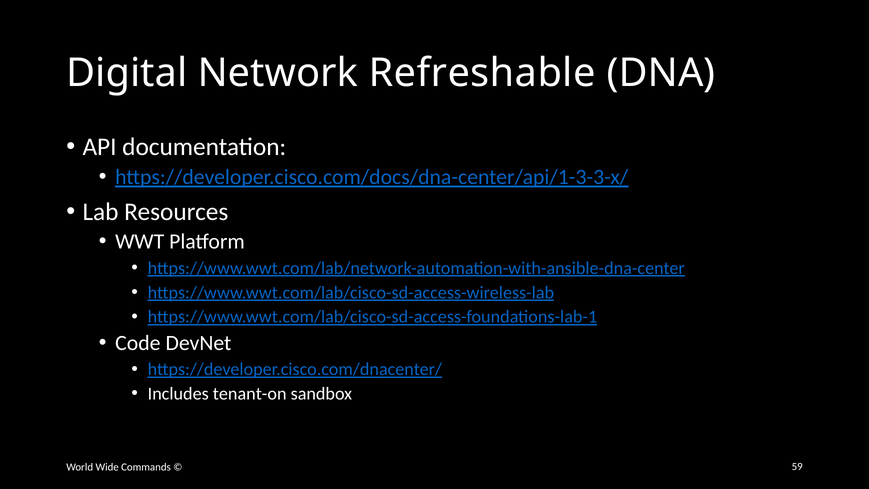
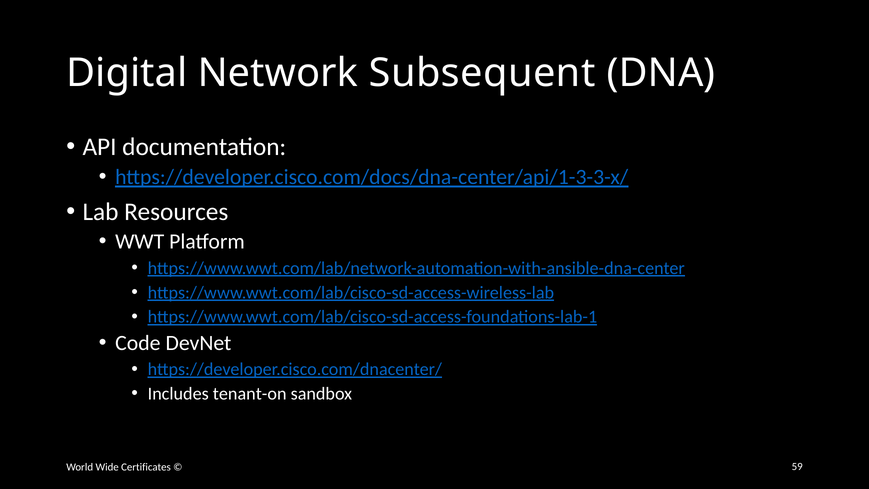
Refreshable: Refreshable -> Subsequent
Commands: Commands -> Certificates
